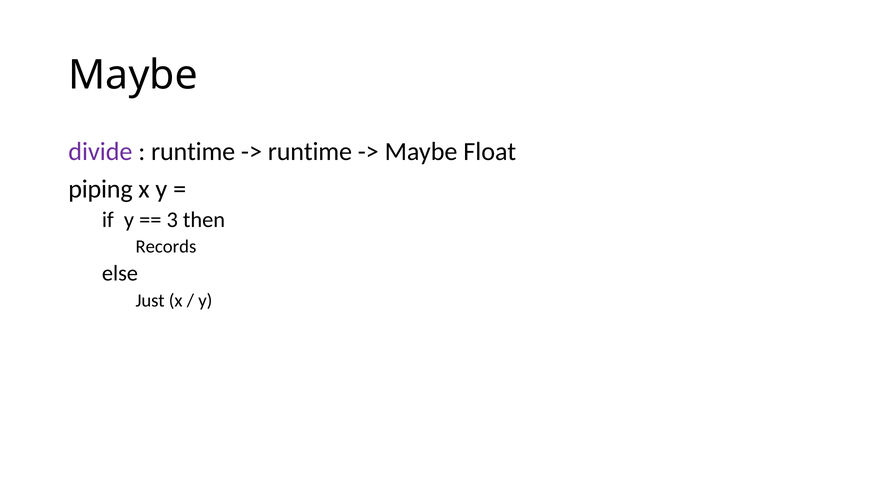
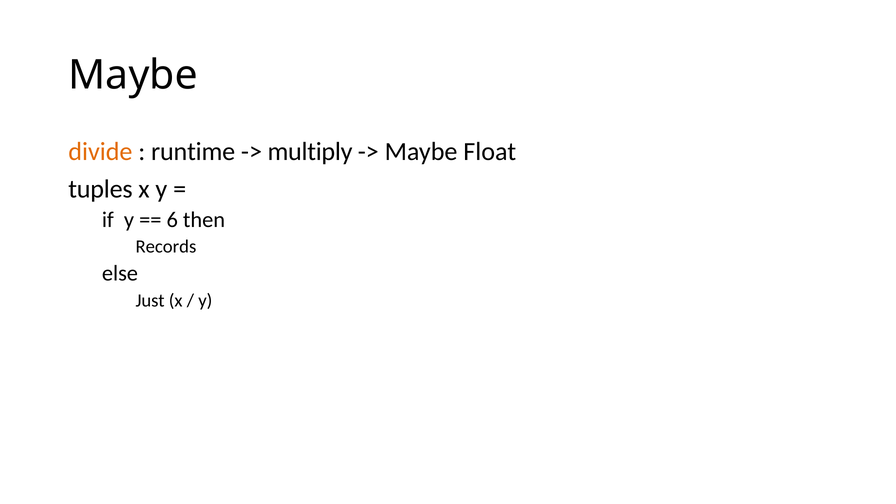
divide colour: purple -> orange
runtime at (310, 151): runtime -> multiply
piping: piping -> tuples
3: 3 -> 6
